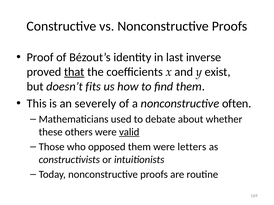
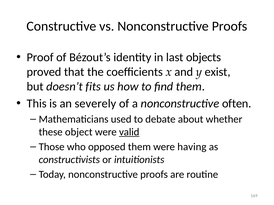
inverse: inverse -> objects
that underline: present -> none
others: others -> object
letters: letters -> having
